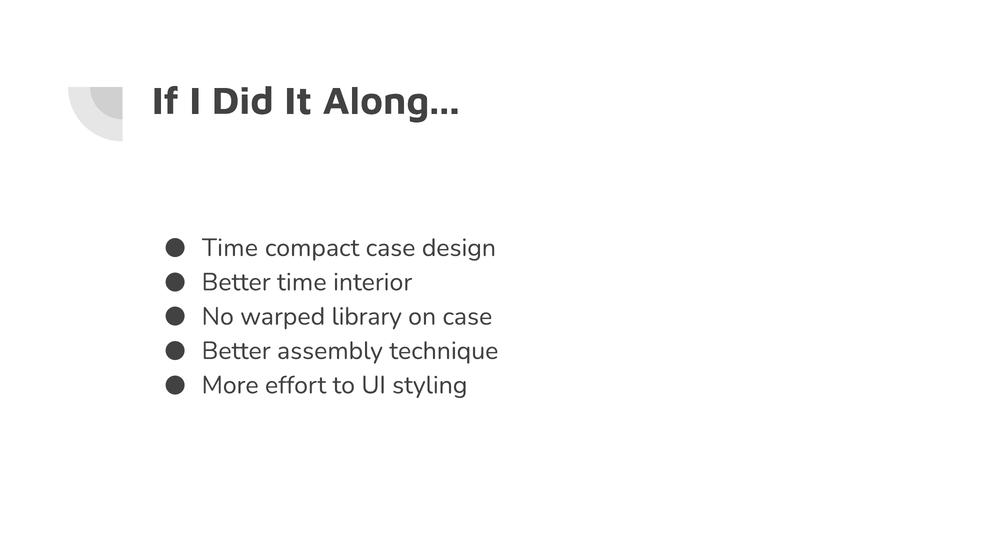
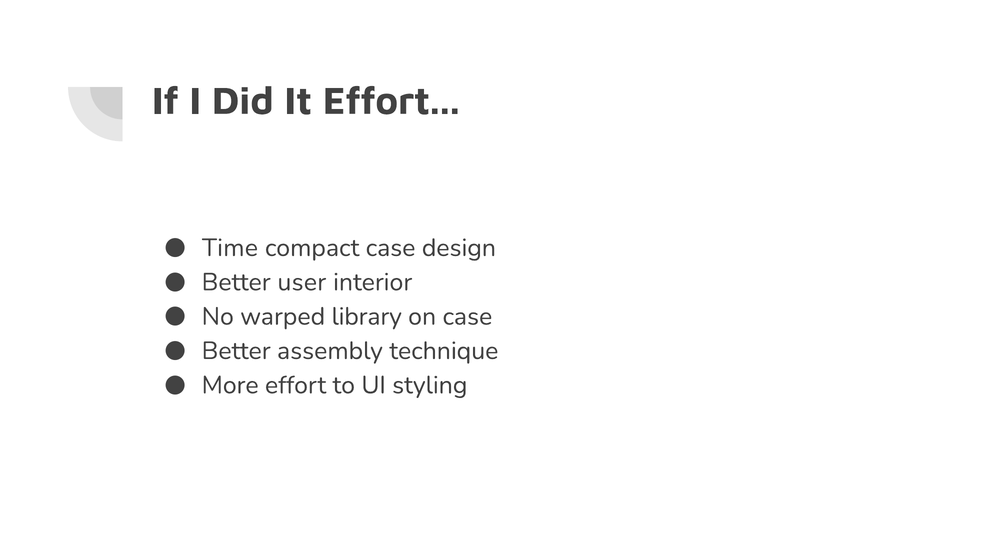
It Along: Along -> Effort
Better time: time -> user
